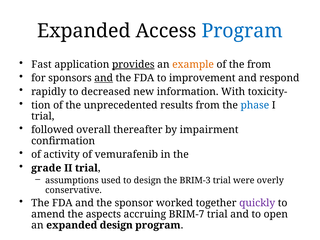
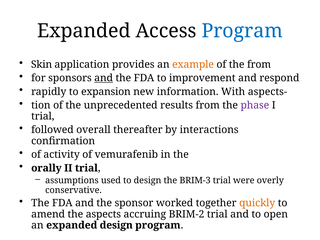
Fast: Fast -> Skin
provides underline: present -> none
decreased: decreased -> expansion
toxicity-: toxicity- -> aspects-
phase colour: blue -> purple
impairment: impairment -> interactions
grade: grade -> orally
quickly colour: purple -> orange
BRIM-7: BRIM-7 -> BRIM-2
